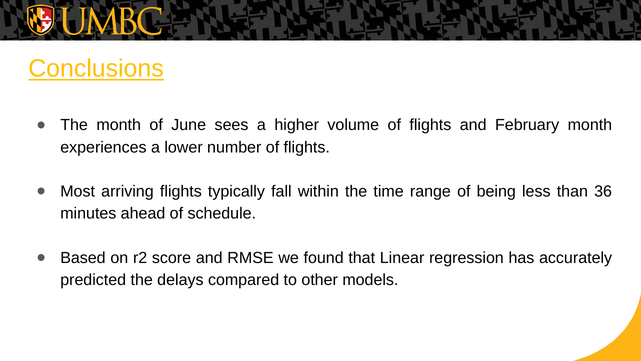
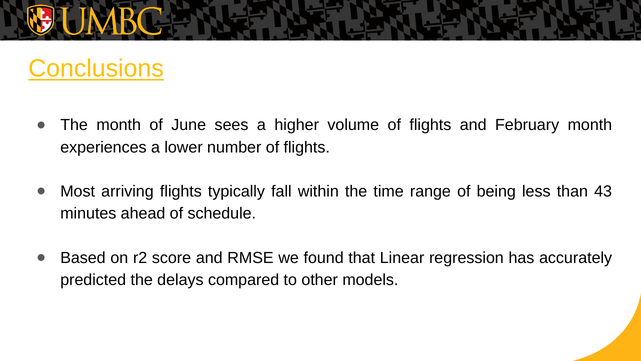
36: 36 -> 43
